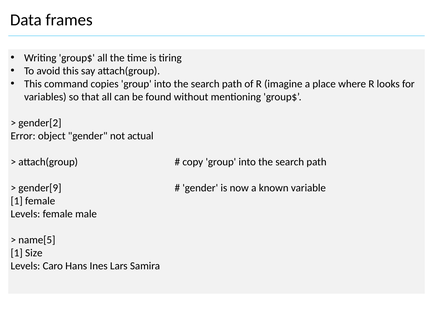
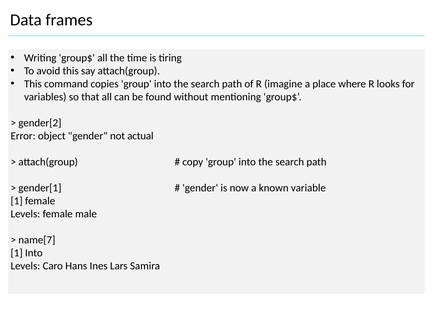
gender[9: gender[9 -> gender[1
name[5: name[5 -> name[7
1 Size: Size -> Into
